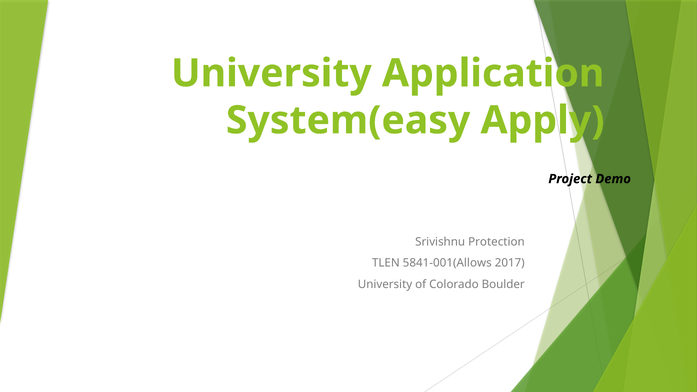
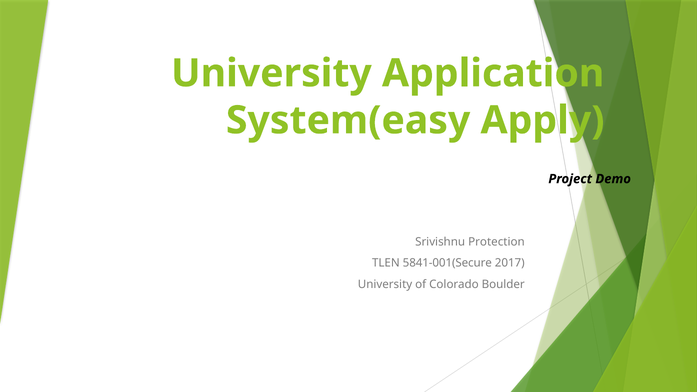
5841-001(Allows: 5841-001(Allows -> 5841-001(Secure
